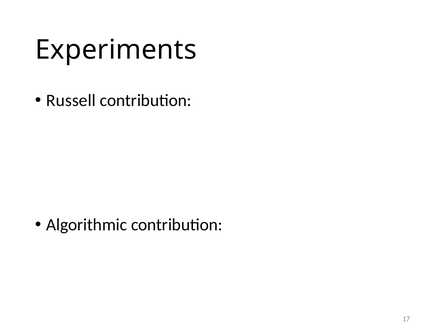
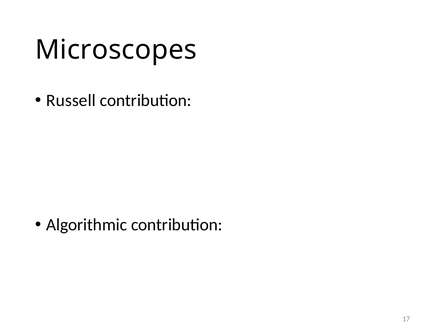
Experiments: Experiments -> Microscopes
